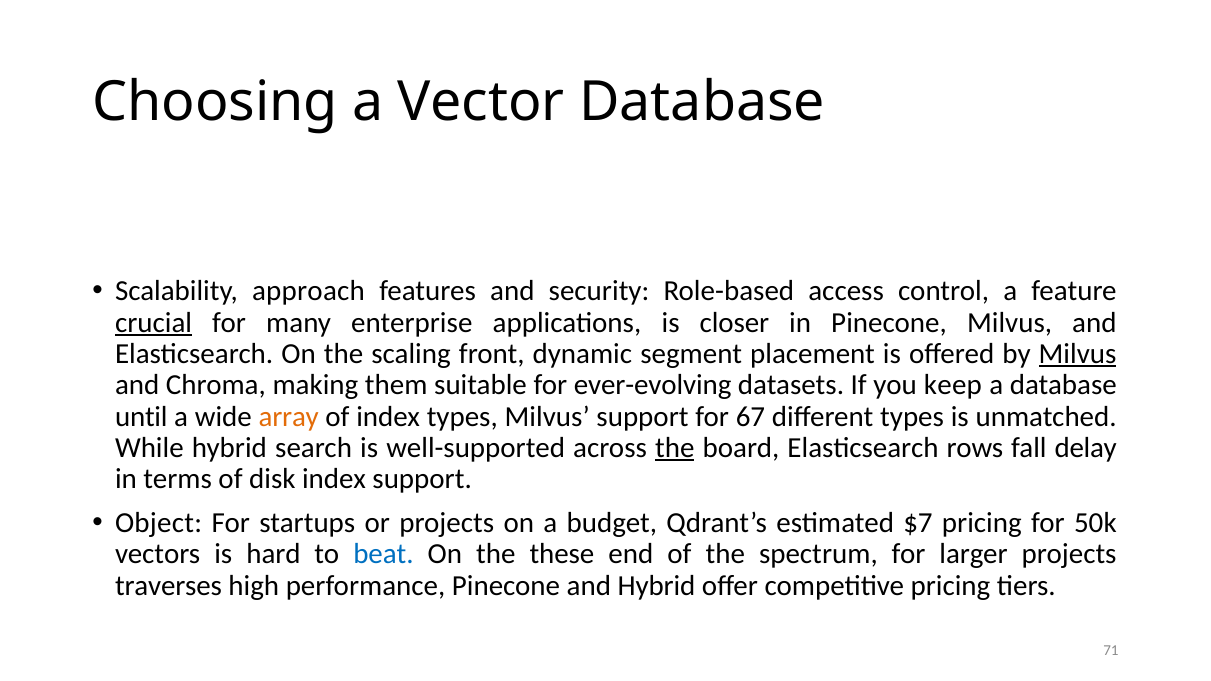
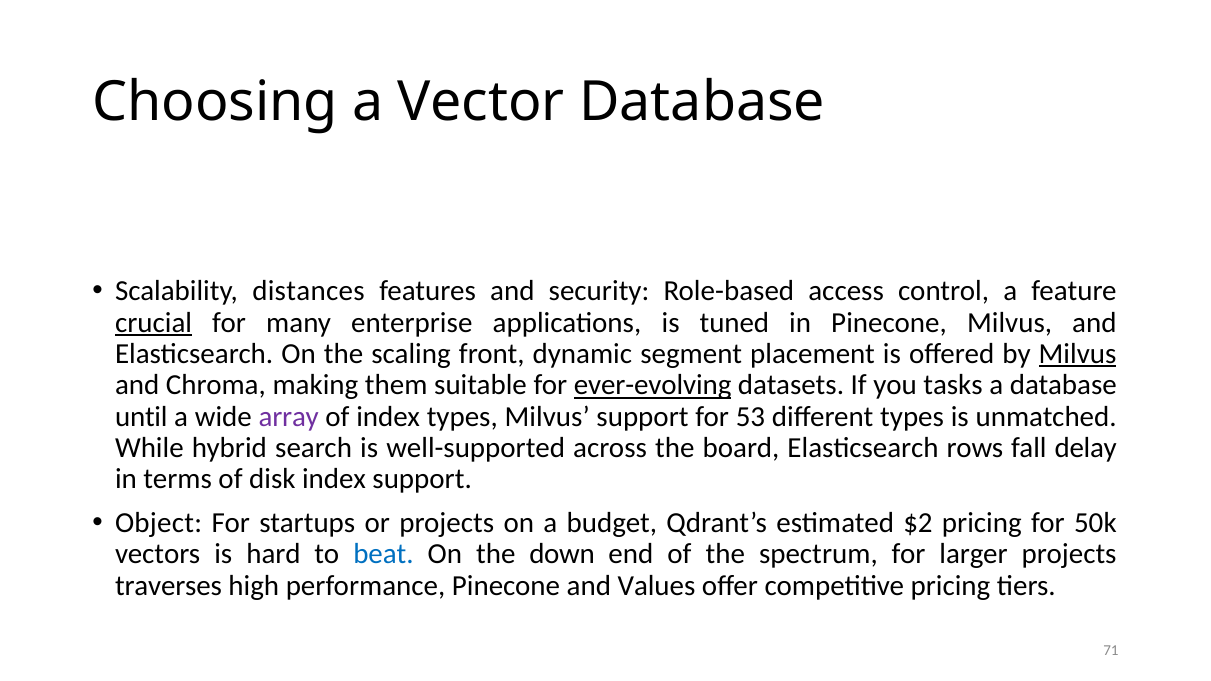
approach: approach -> distances
closer: closer -> tuned
ever-evolving underline: none -> present
keep: keep -> tasks
array colour: orange -> purple
67: 67 -> 53
the at (675, 448) underline: present -> none
$7: $7 -> $2
these: these -> down
and Hybrid: Hybrid -> Values
